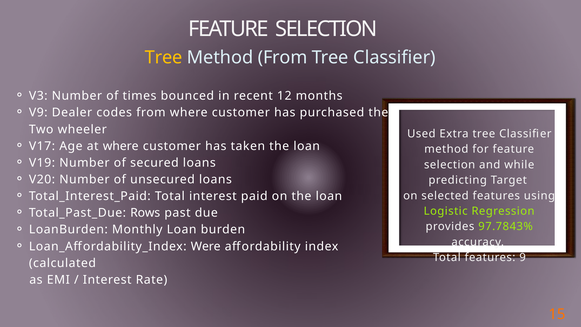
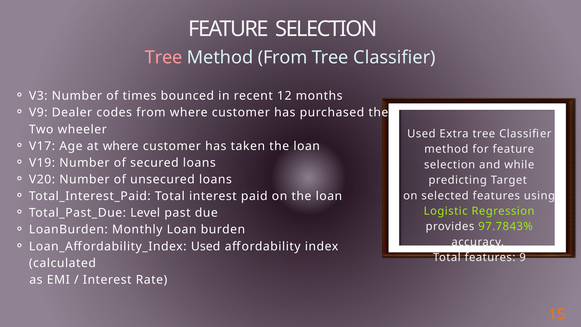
Tree at (164, 57) colour: yellow -> pink
Rows: Rows -> Level
Loan_Affordability_Index Were: Were -> Used
